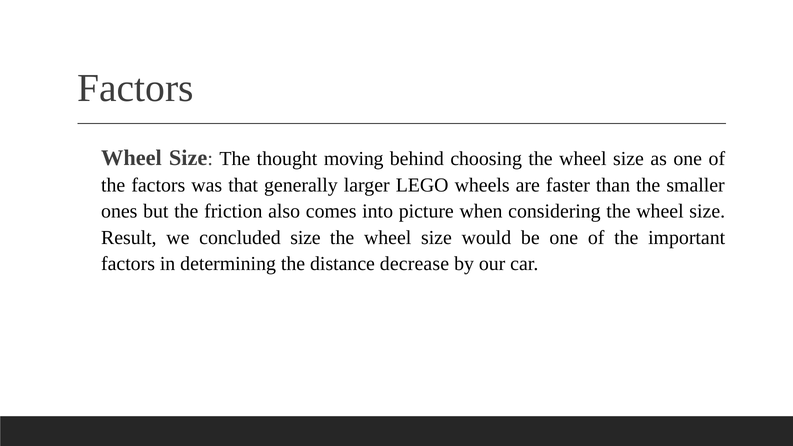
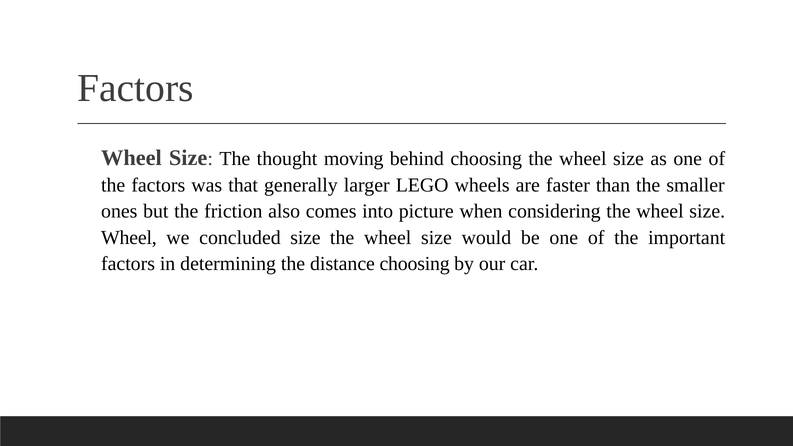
Result at (129, 238): Result -> Wheel
distance decrease: decrease -> choosing
